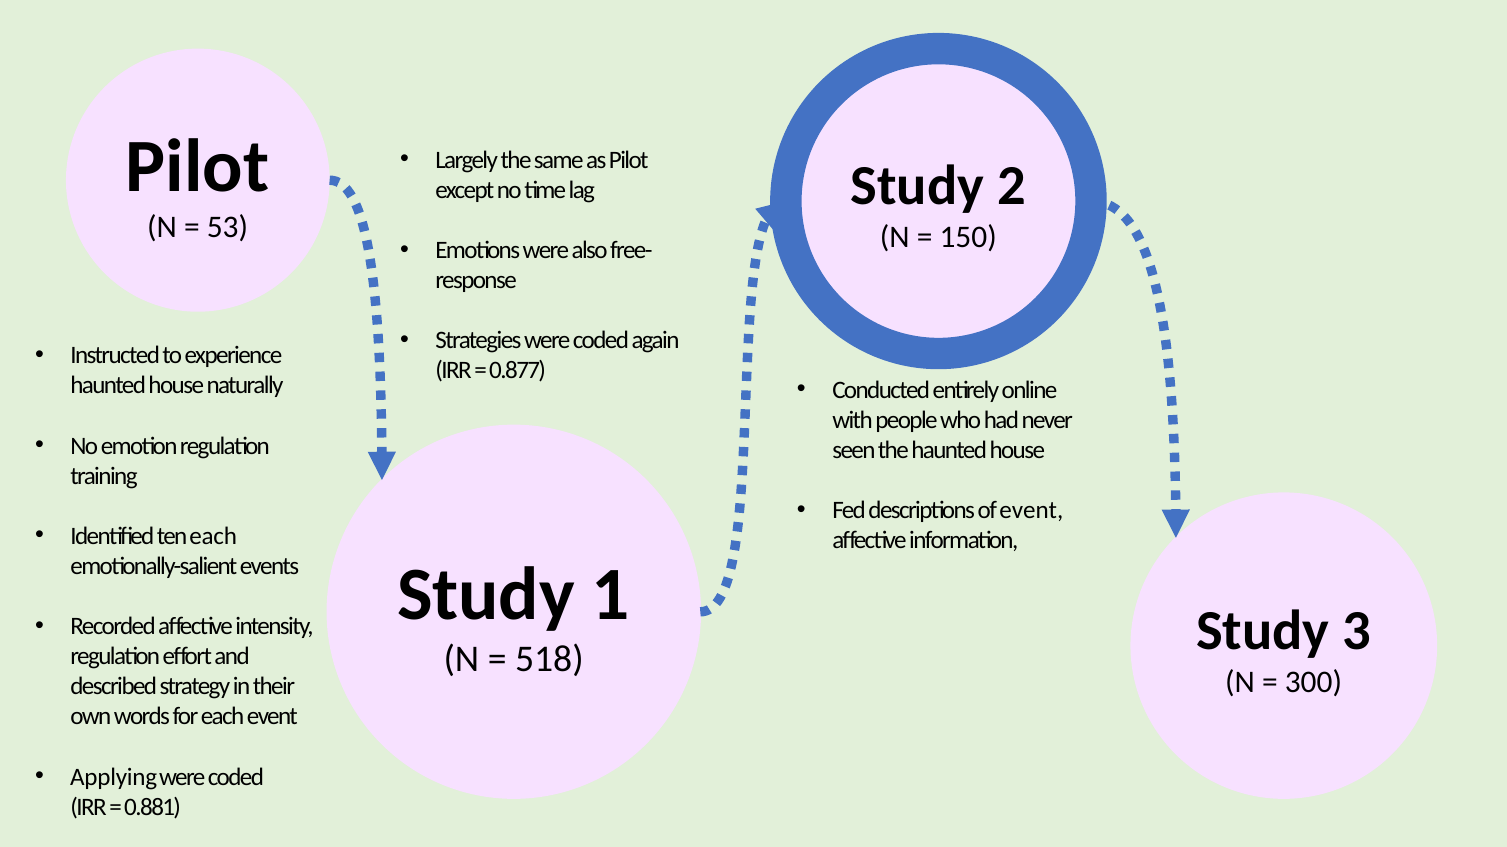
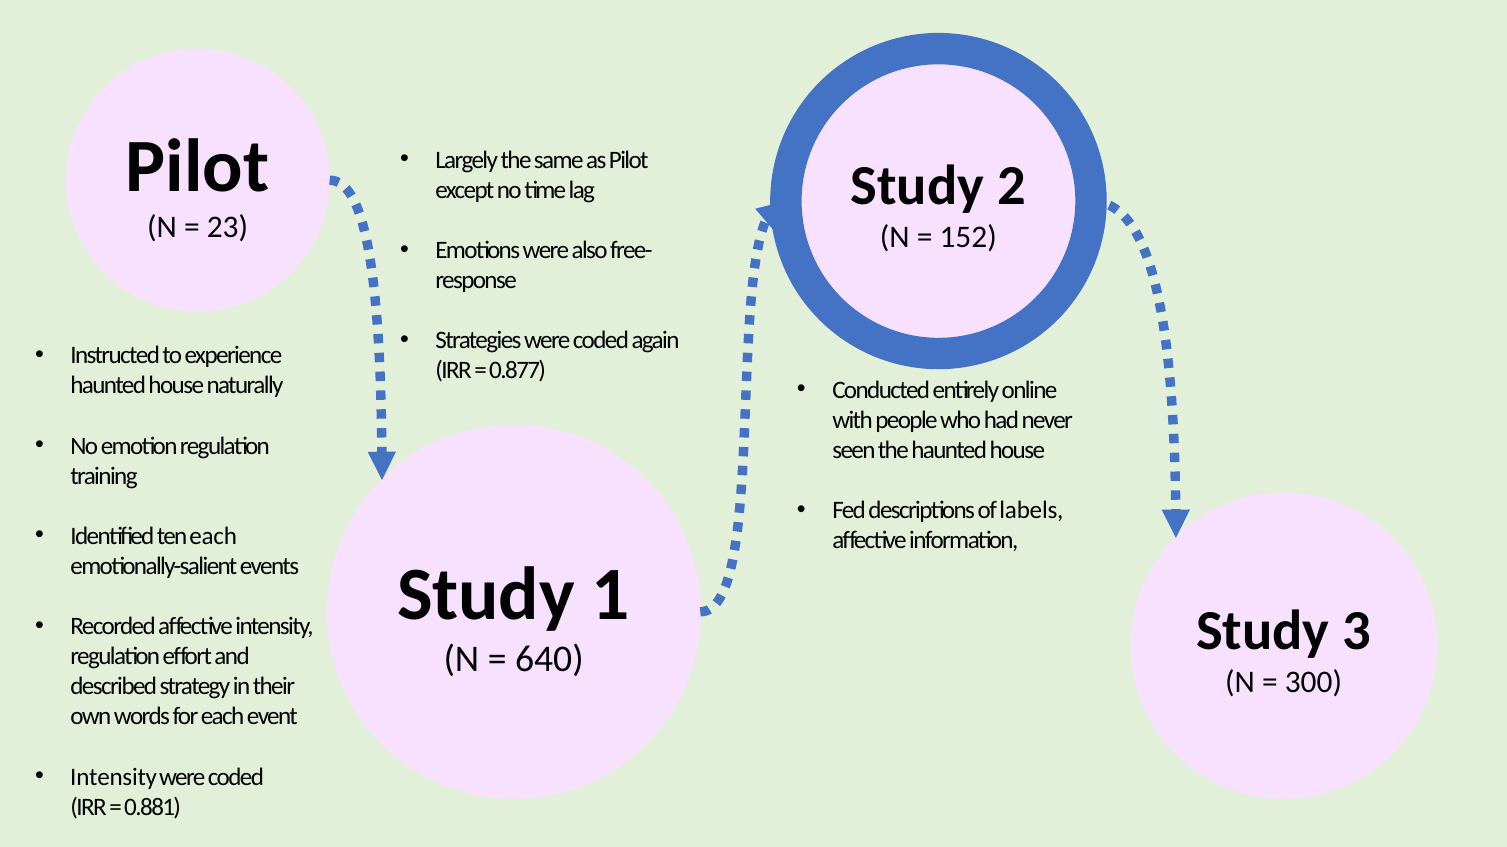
53: 53 -> 23
150: 150 -> 152
of event: event -> labels
518: 518 -> 640
Applying at (114, 778): Applying -> Intensity
